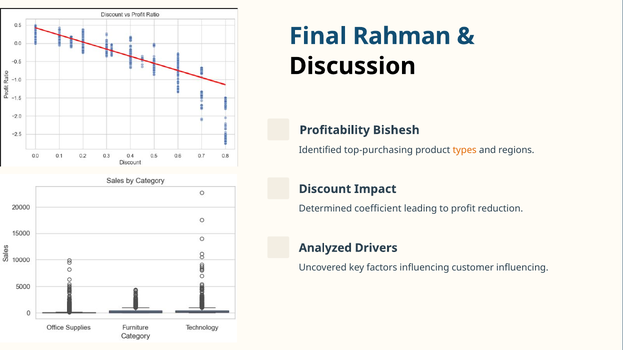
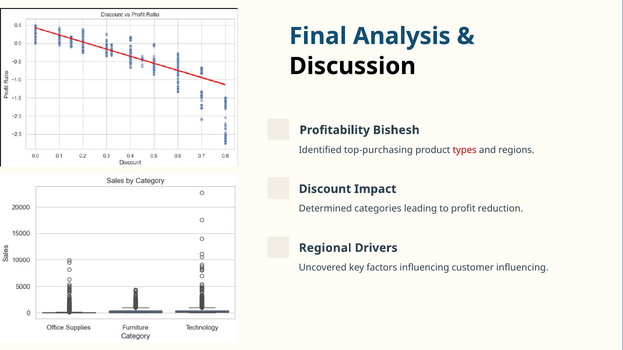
Rahman: Rahman -> Analysis
types colour: orange -> red
coefficient: coefficient -> categories
Analyzed: Analyzed -> Regional
